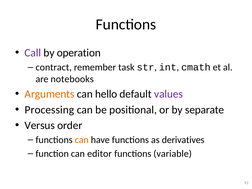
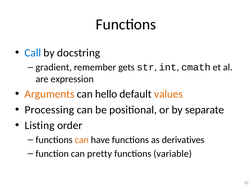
Call colour: purple -> blue
operation: operation -> docstring
contract: contract -> gradient
task: task -> gets
notebooks: notebooks -> expression
values colour: purple -> orange
Versus: Versus -> Listing
editor: editor -> pretty
